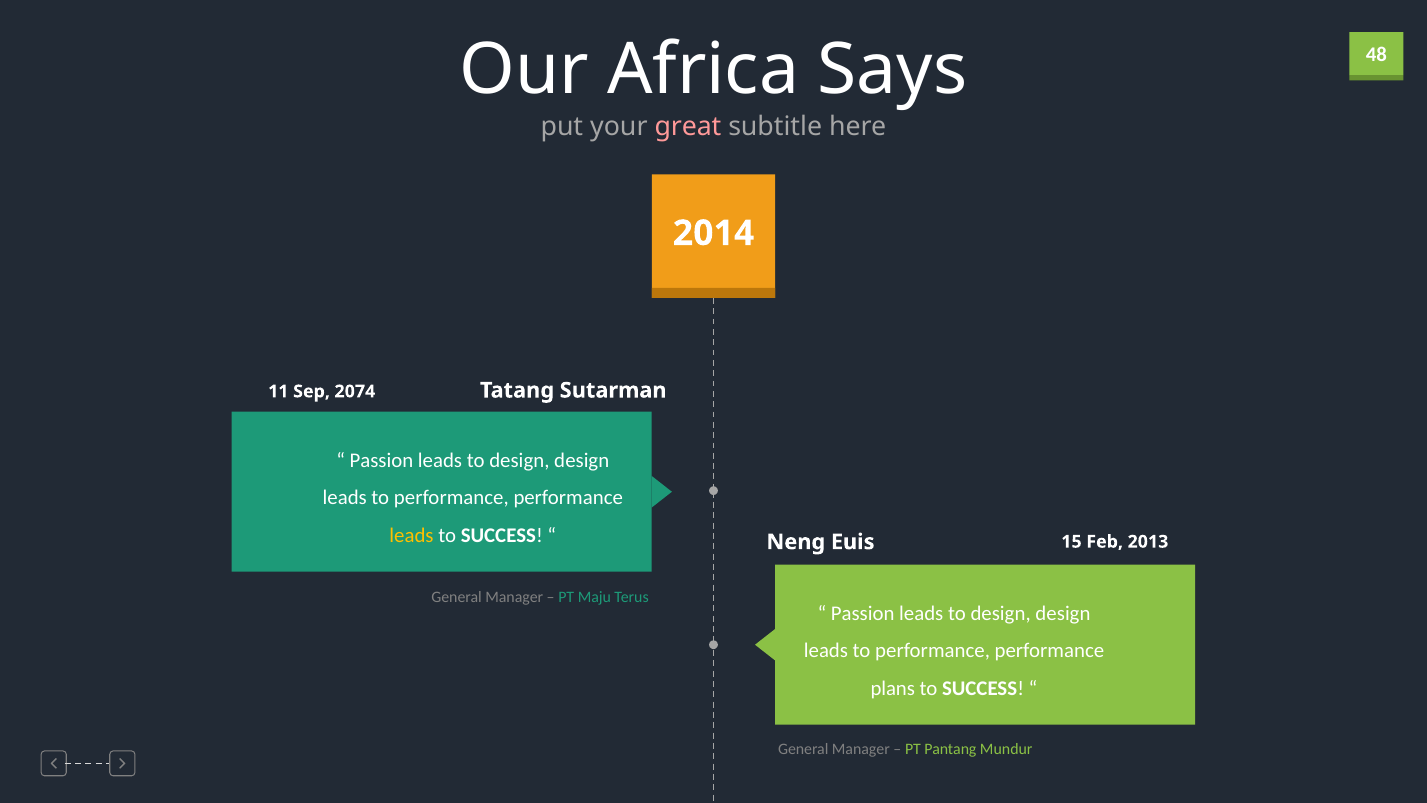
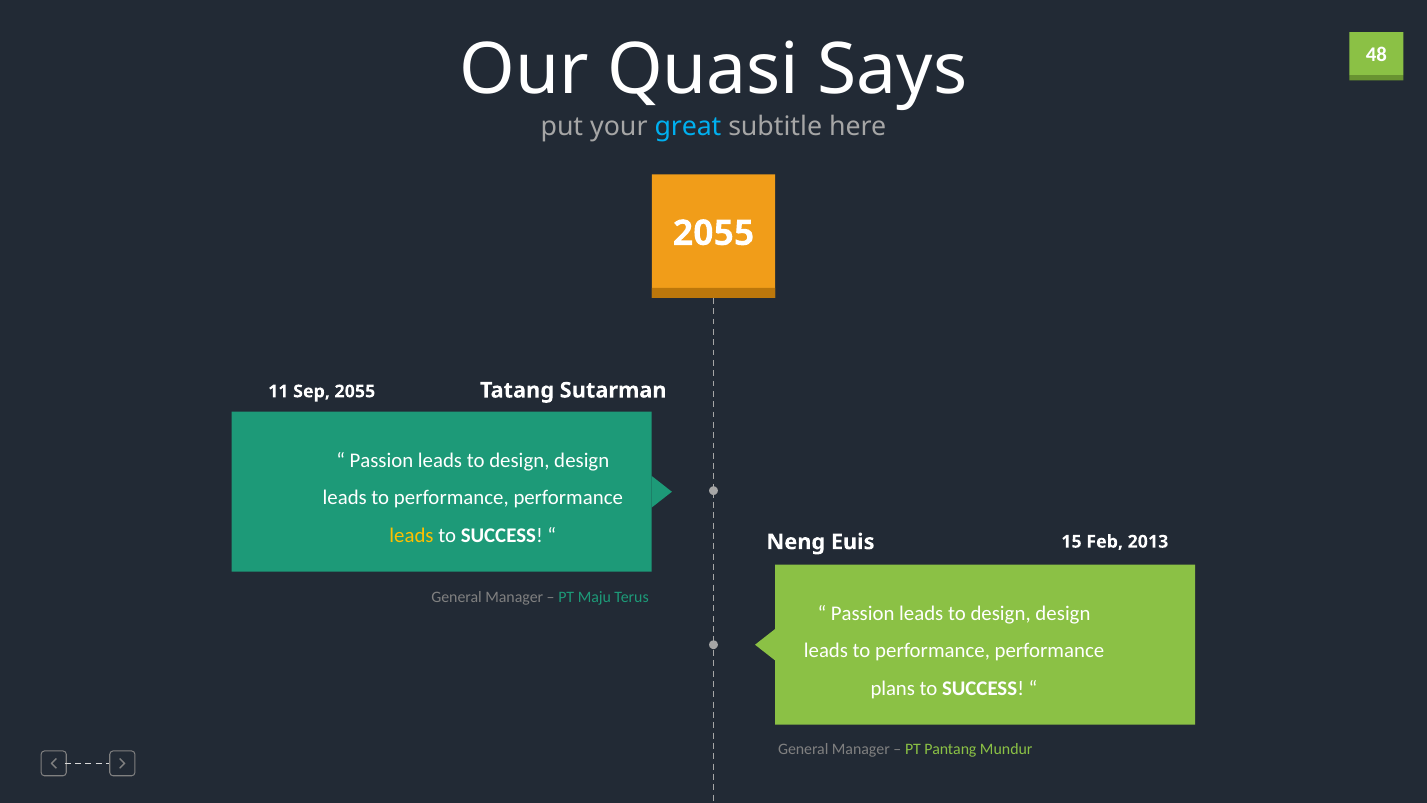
Africa: Africa -> Quasi
great colour: pink -> light blue
2014 at (714, 233): 2014 -> 2055
Sep 2074: 2074 -> 2055
